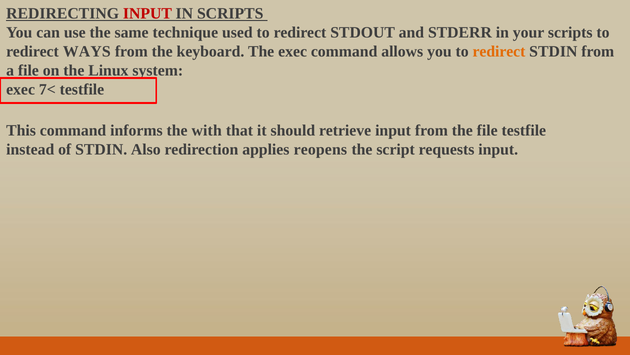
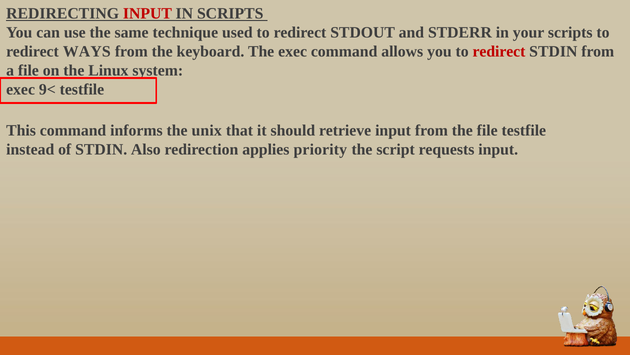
redirect at (499, 51) colour: orange -> red
7<: 7< -> 9<
with: with -> unix
reopens: reopens -> priority
